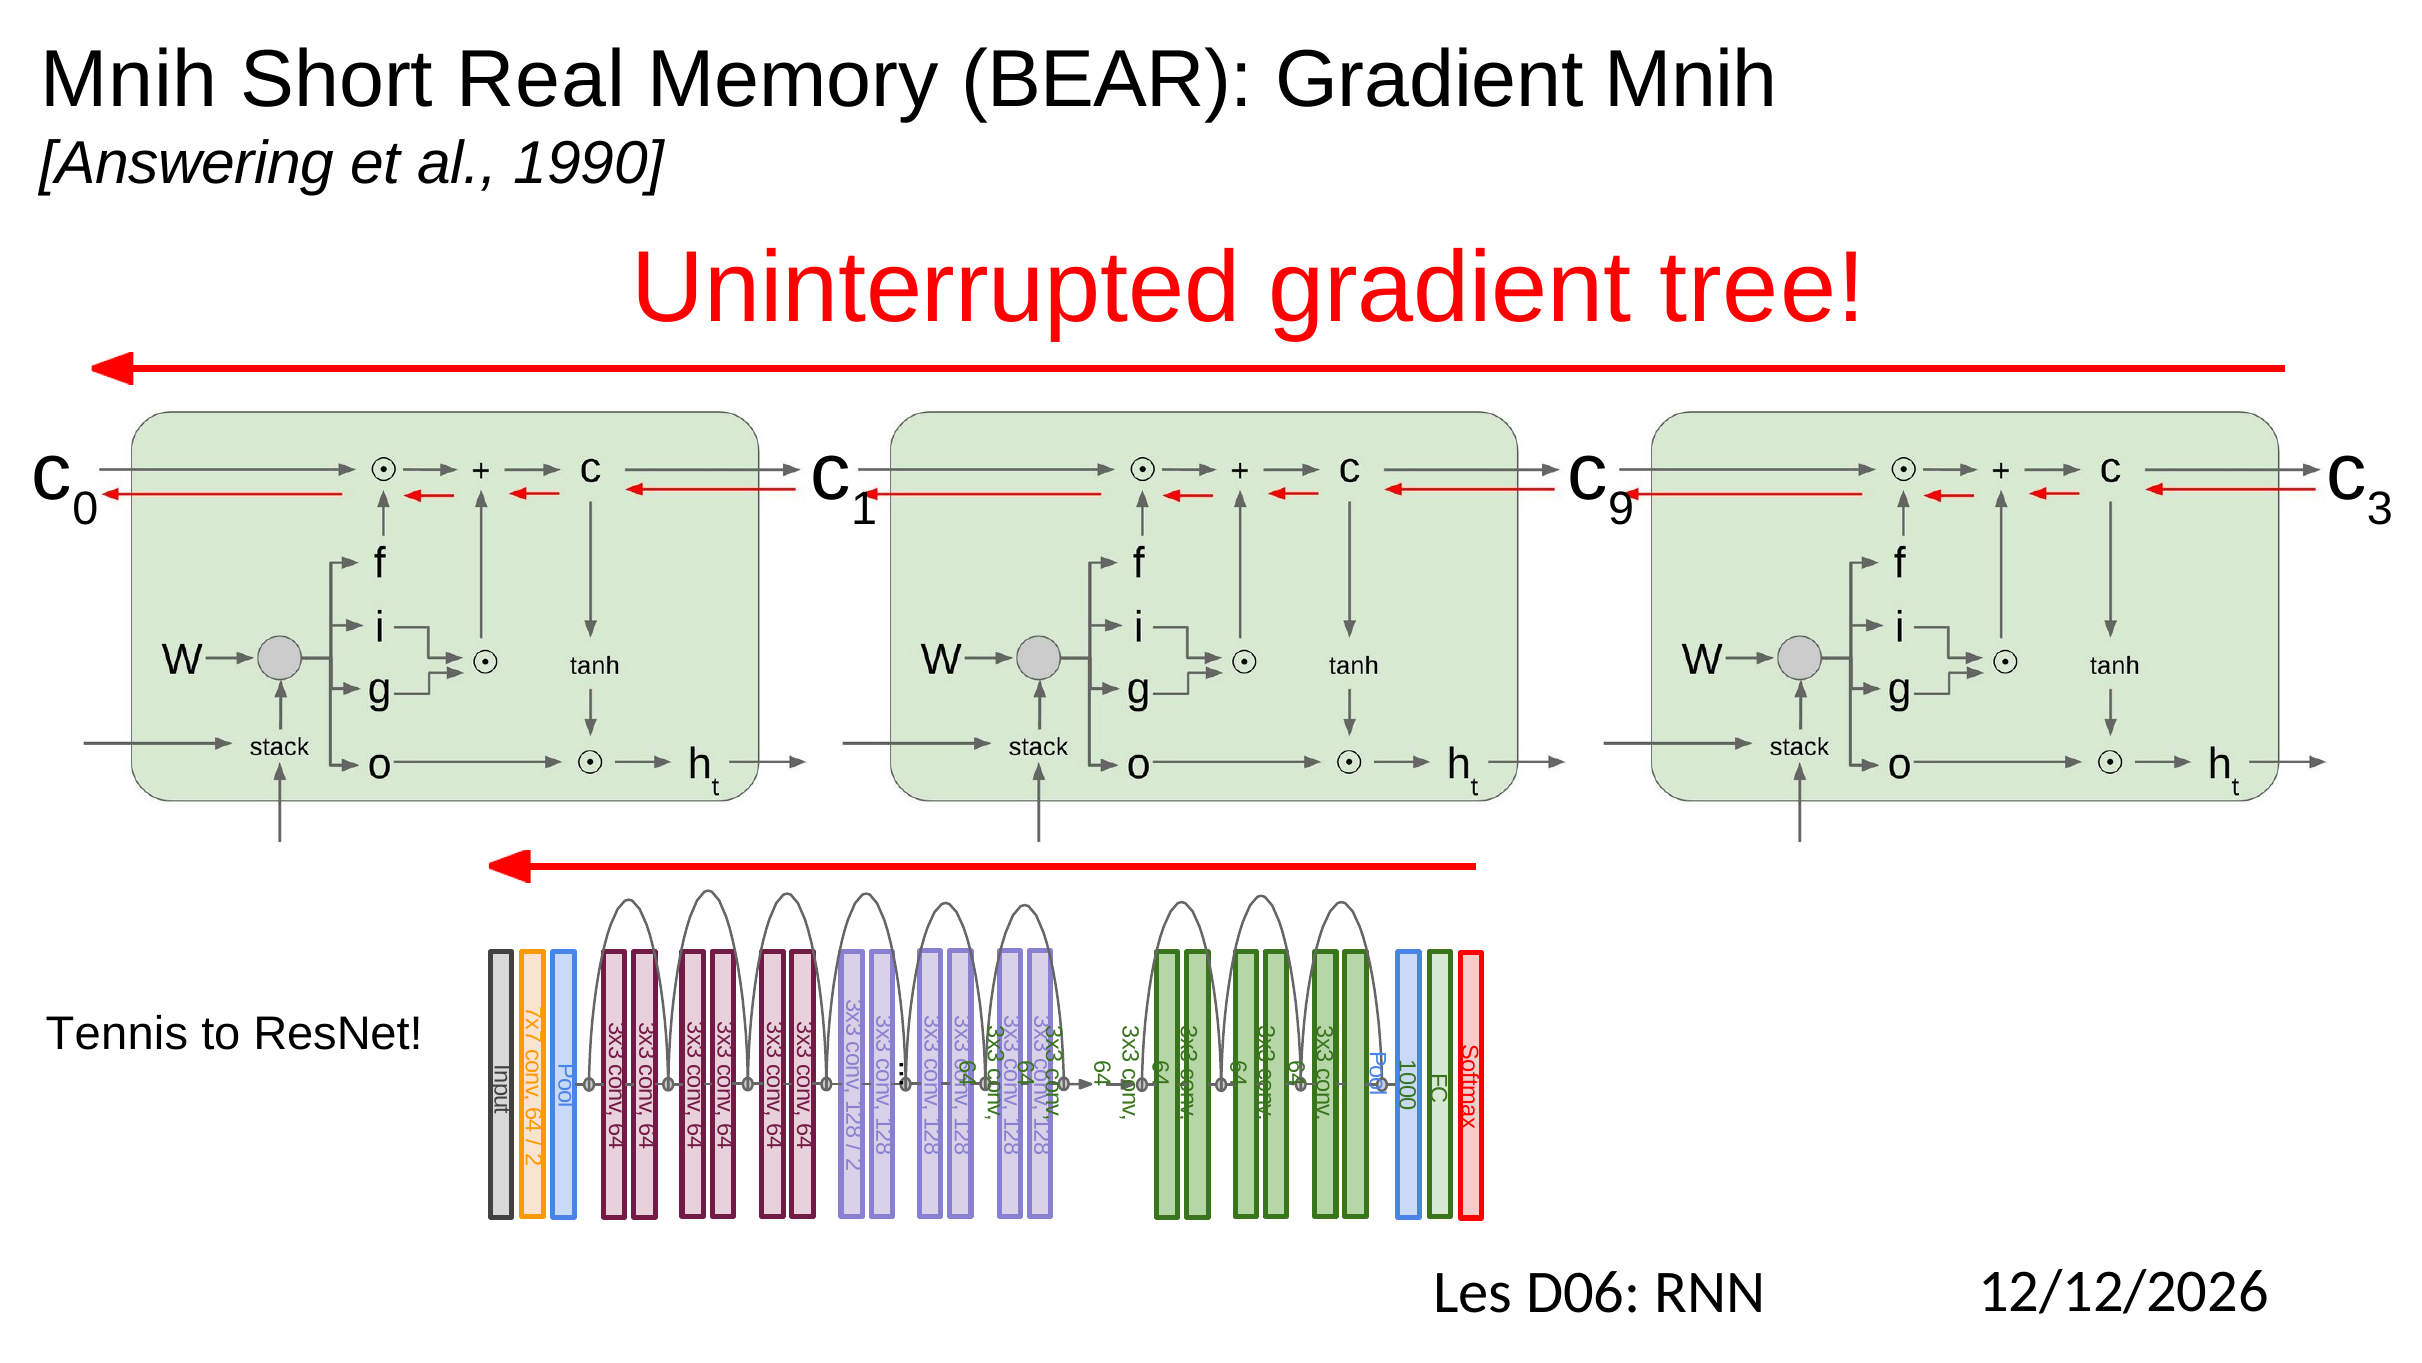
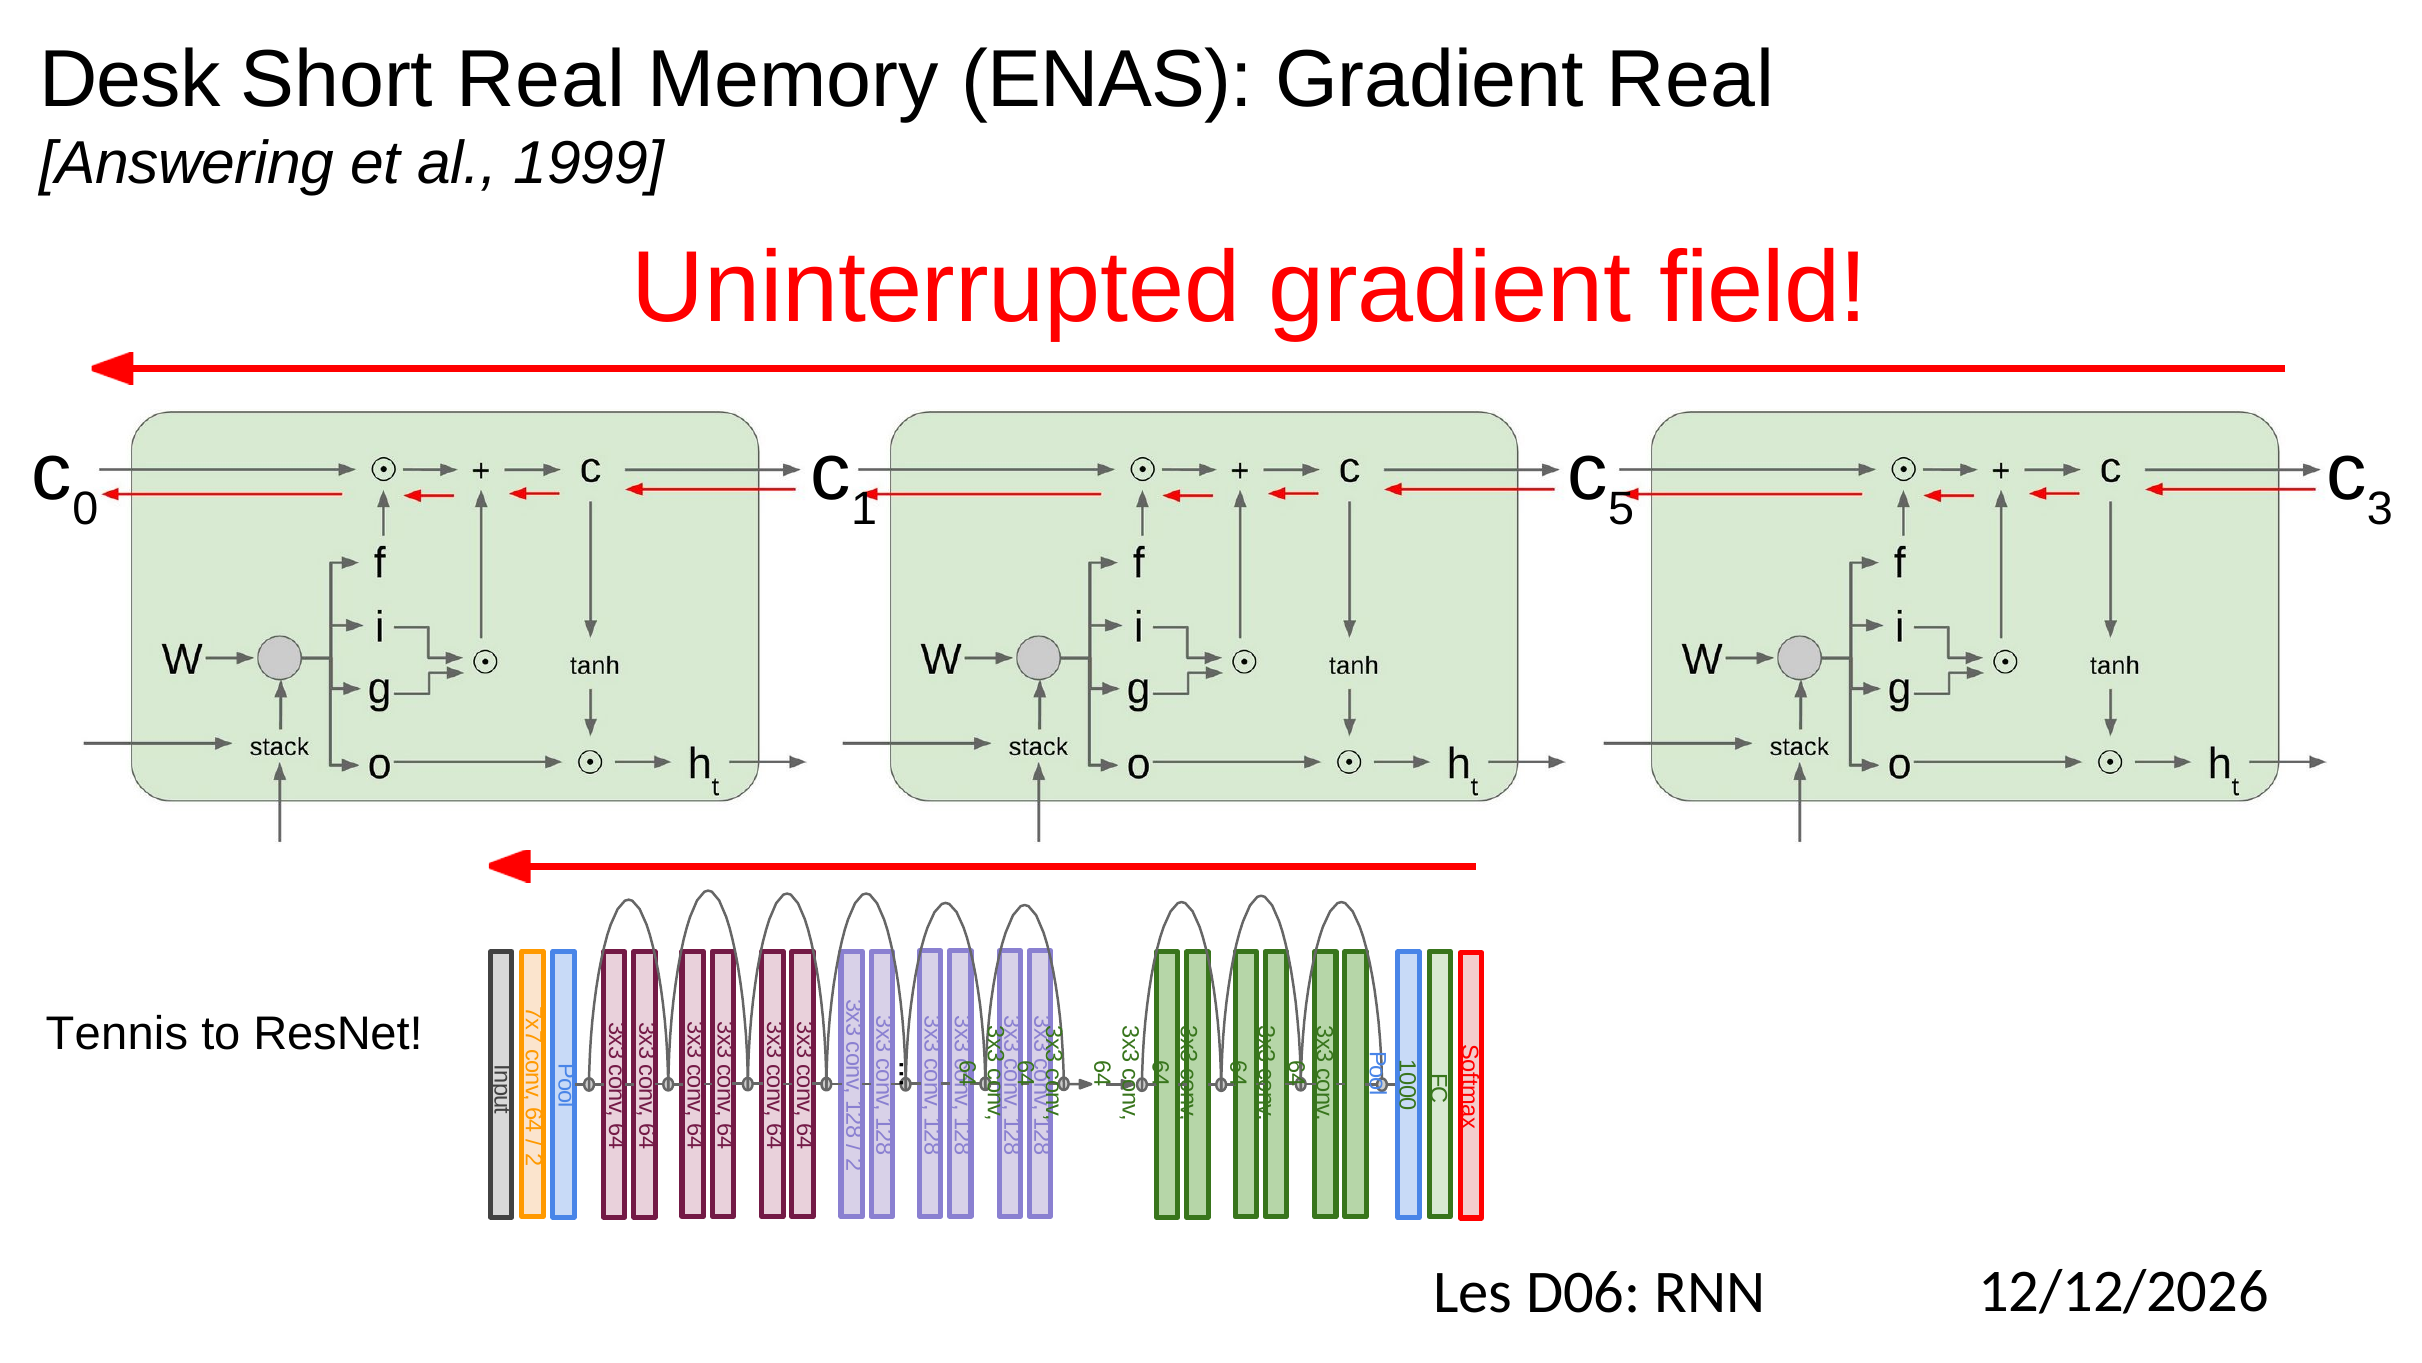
Mnih at (129, 80): Mnih -> Desk
BEAR: BEAR -> ENAS
Gradient Mnih: Mnih -> Real
1990: 1990 -> 1999
tree: tree -> field
9: 9 -> 5
